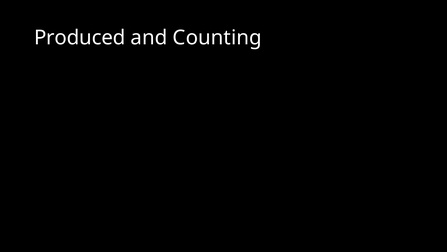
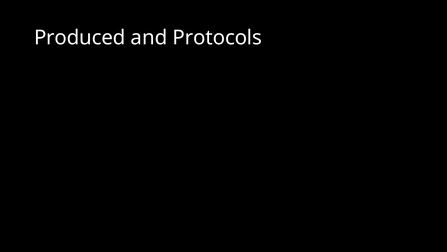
Counting: Counting -> Protocols
